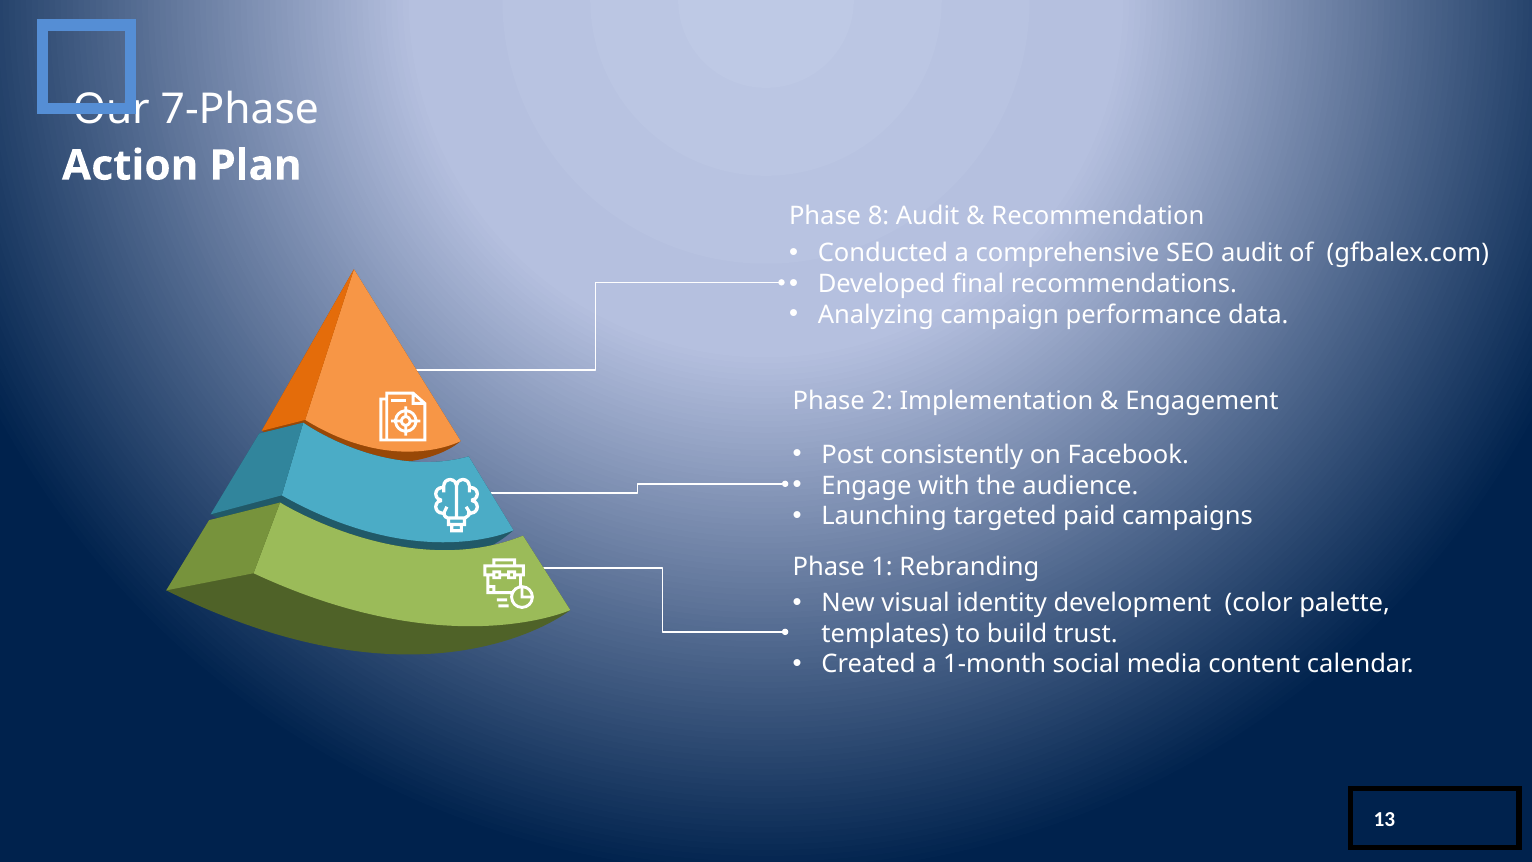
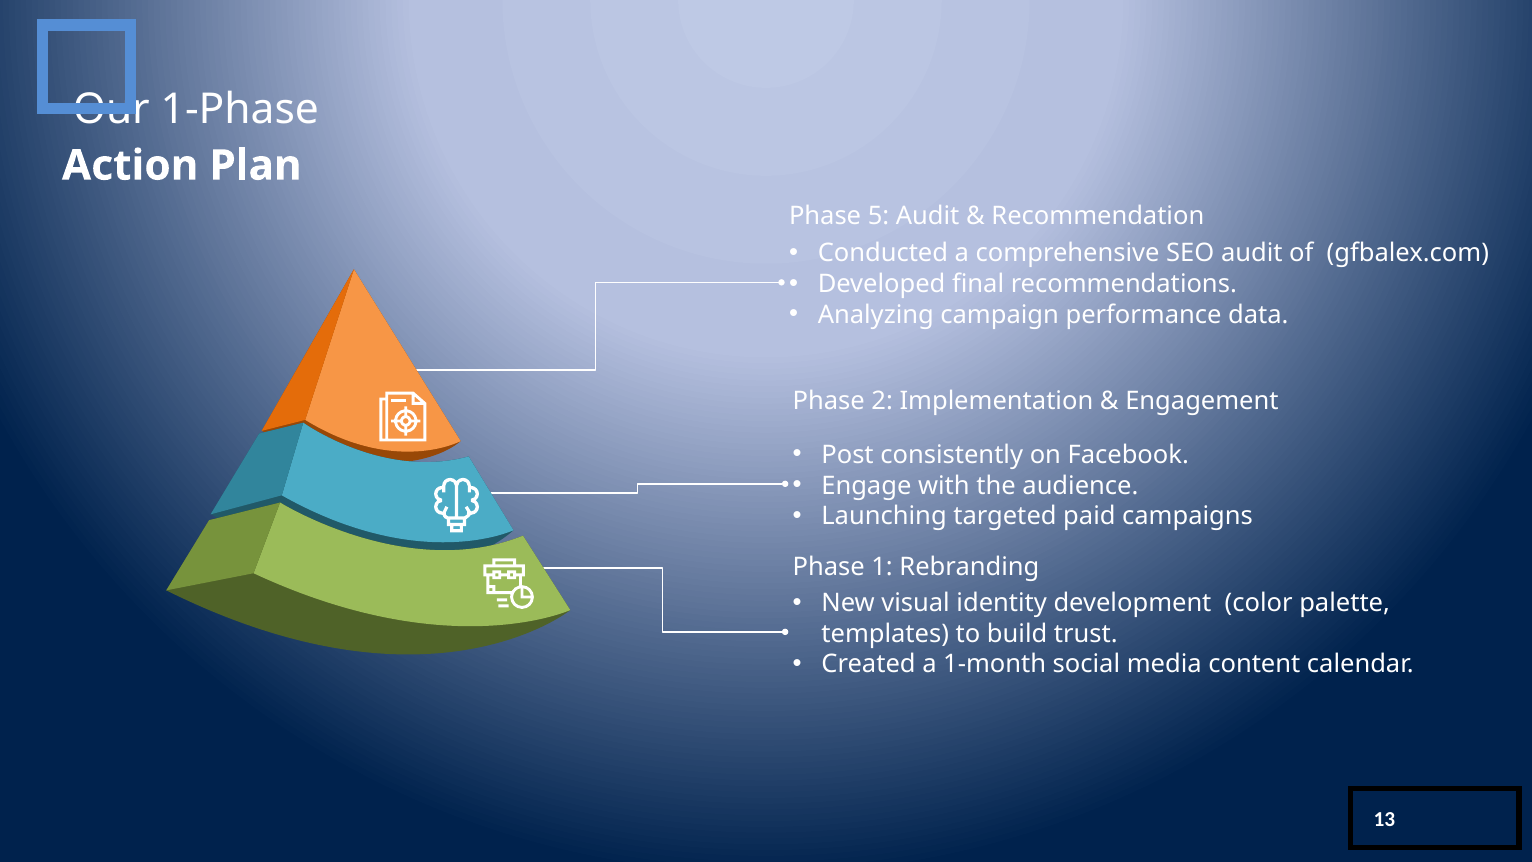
7-Phase: 7-Phase -> 1-Phase
8: 8 -> 5
